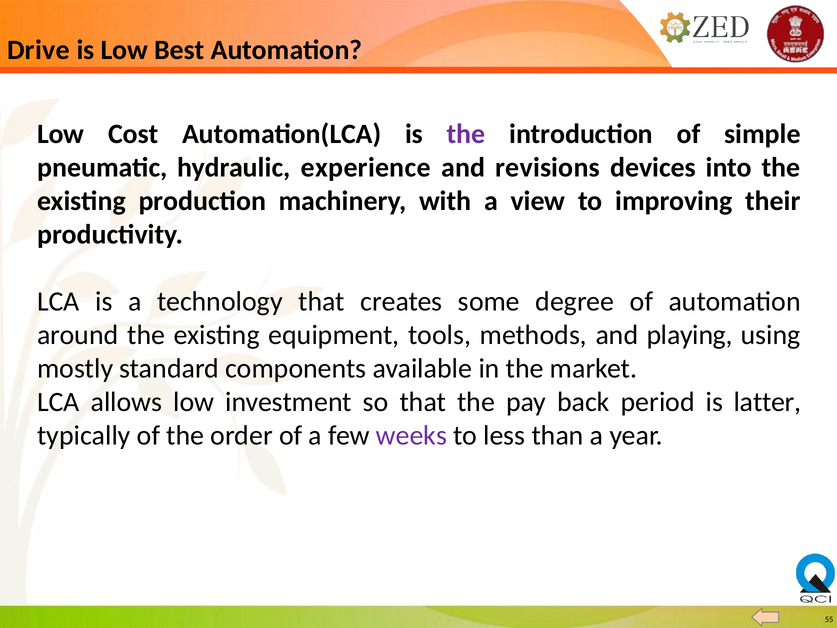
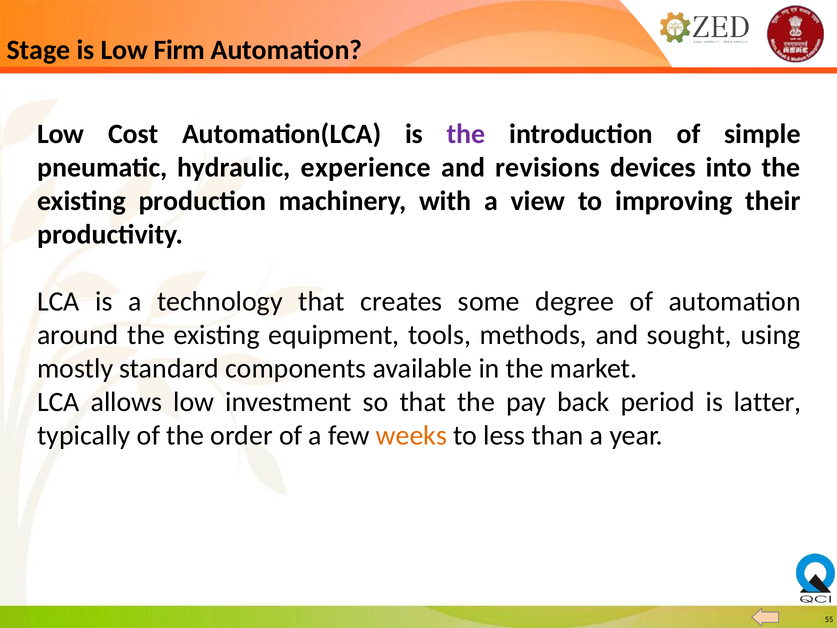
Drive: Drive -> Stage
Best: Best -> Firm
playing: playing -> sought
weeks colour: purple -> orange
